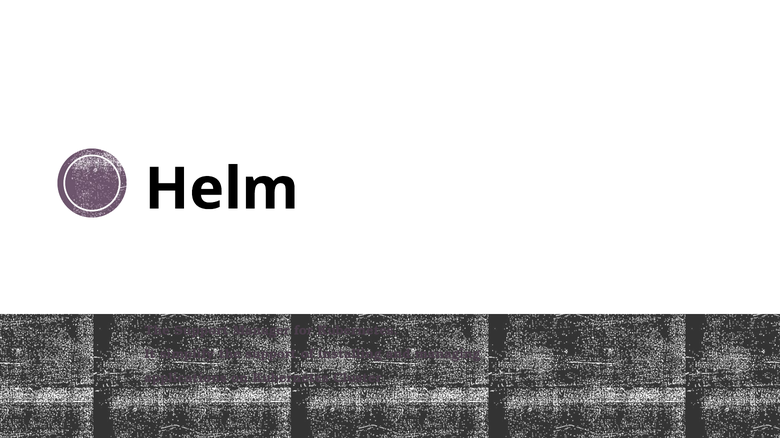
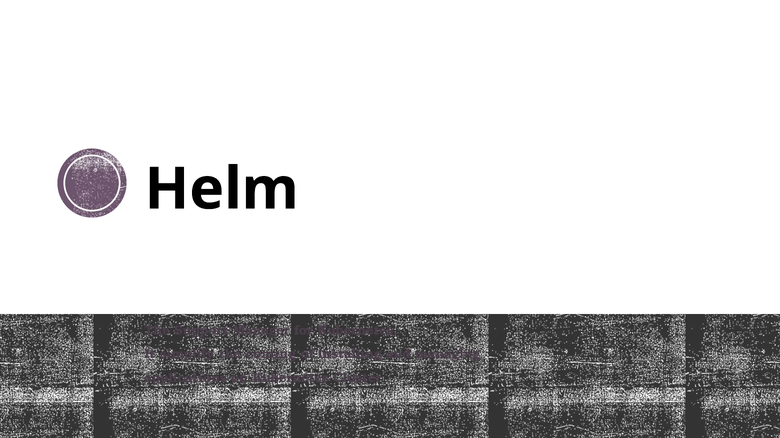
simplify the support: support -> coming
